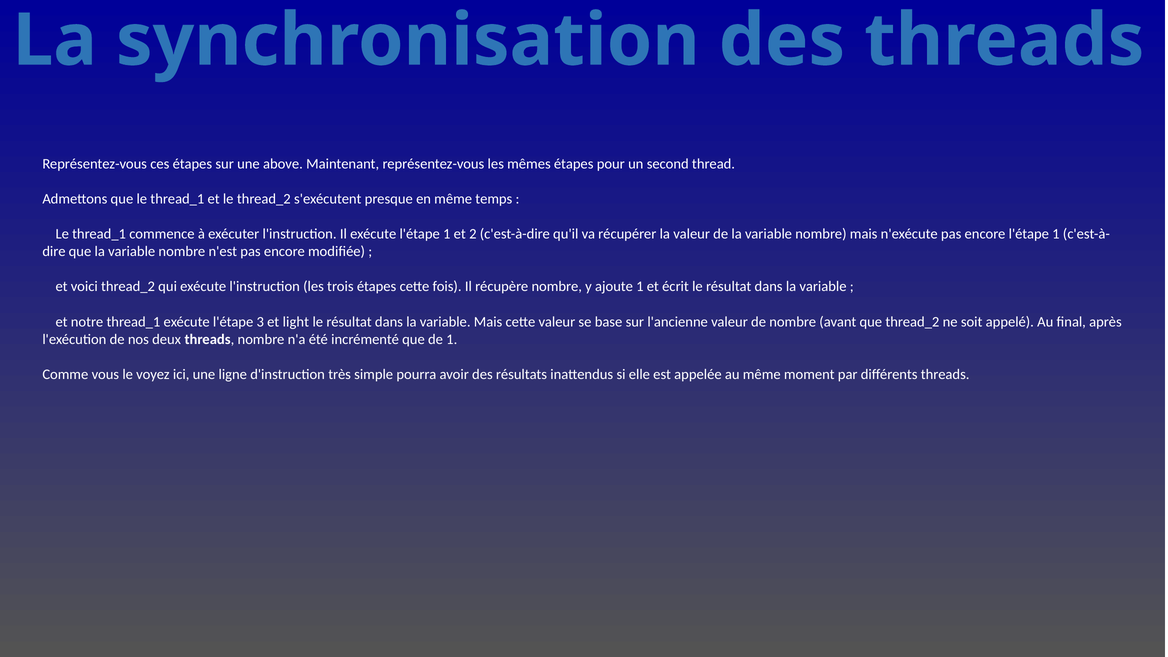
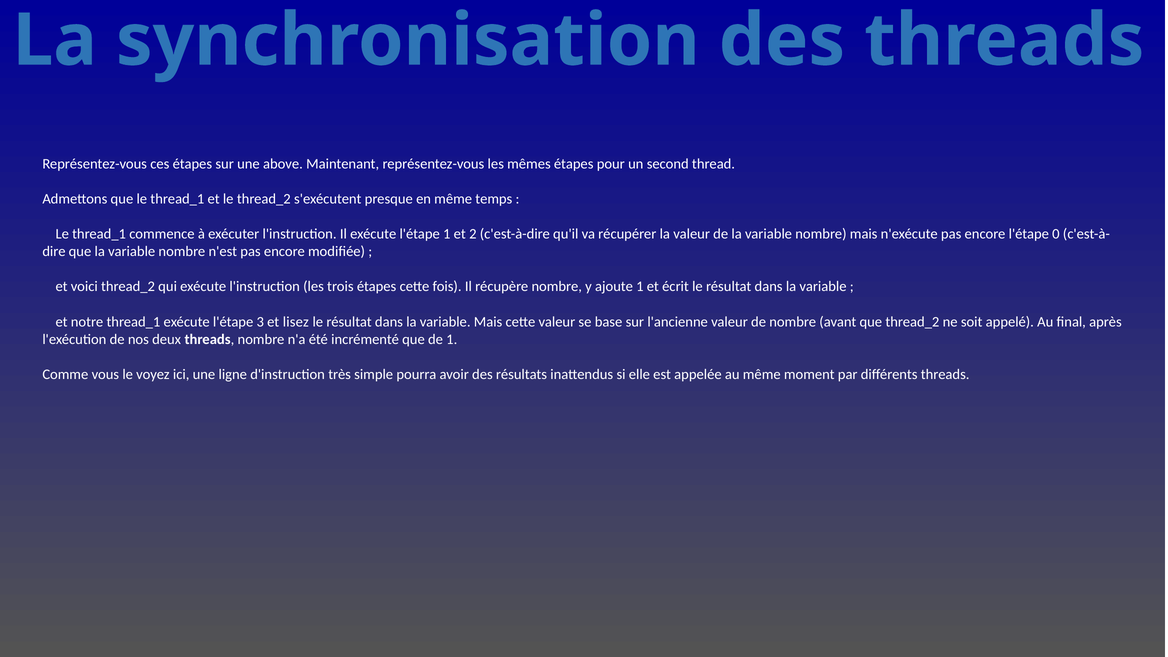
encore l'étape 1: 1 -> 0
light: light -> lisez
